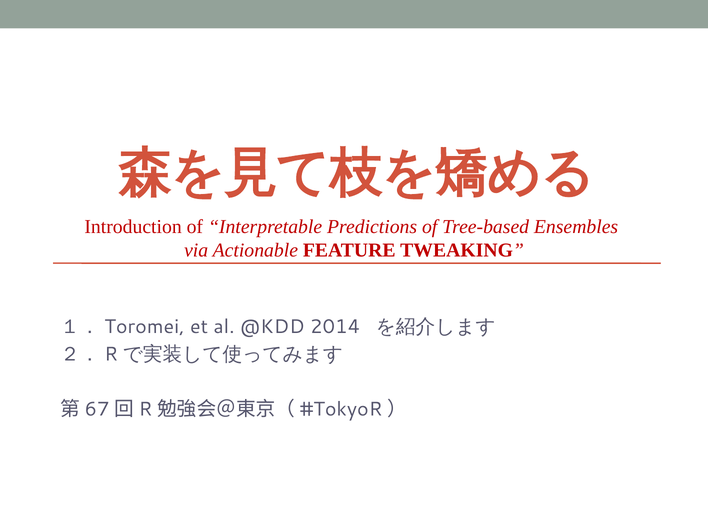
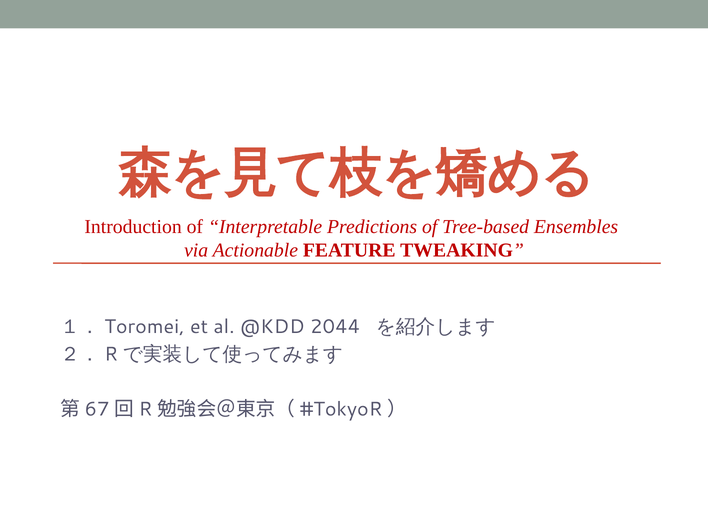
2014: 2014 -> 2044
